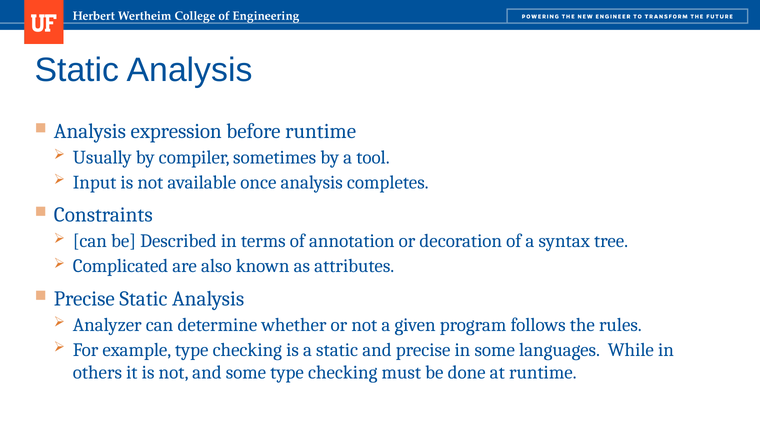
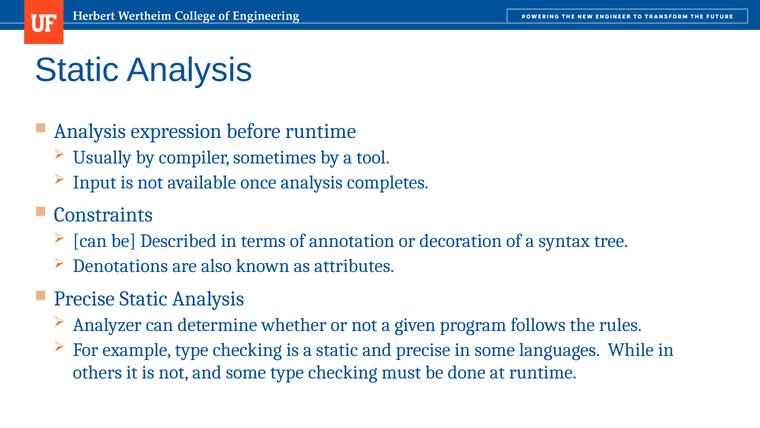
Complicated: Complicated -> Denotations
